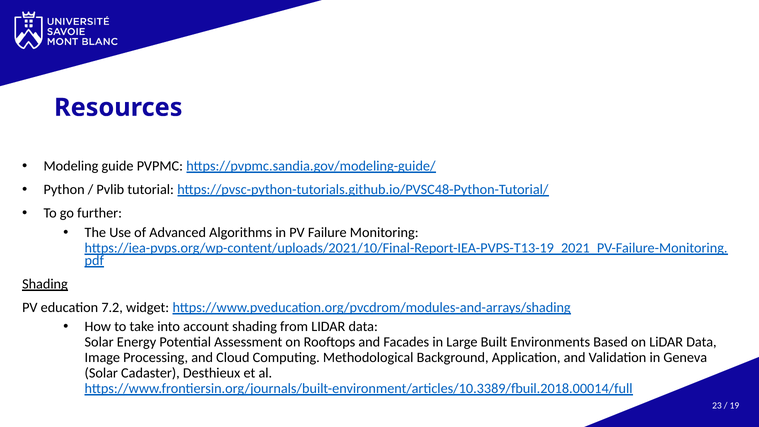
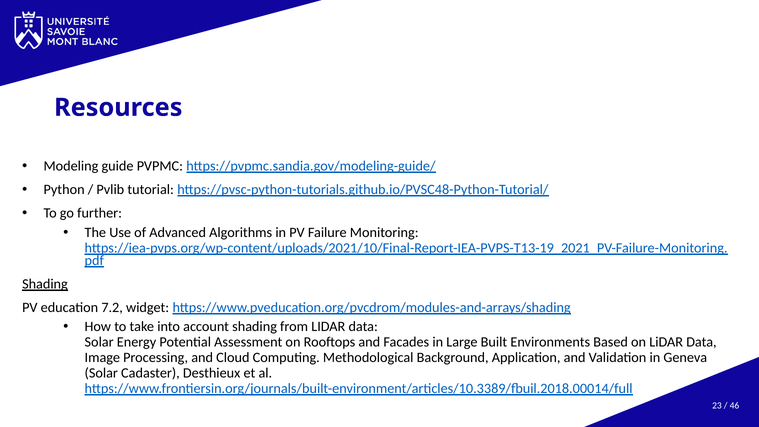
19: 19 -> 46
